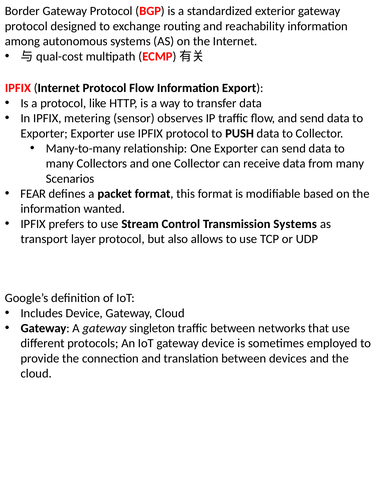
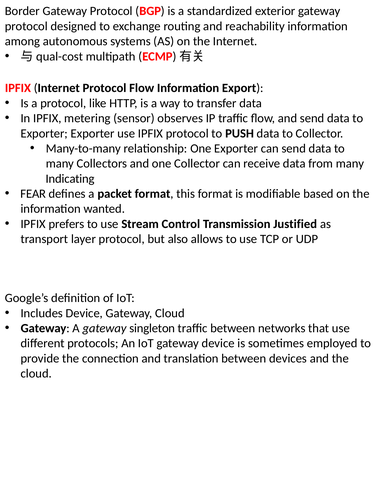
Scenarios: Scenarios -> Indicating
Transmission Systems: Systems -> Justified
